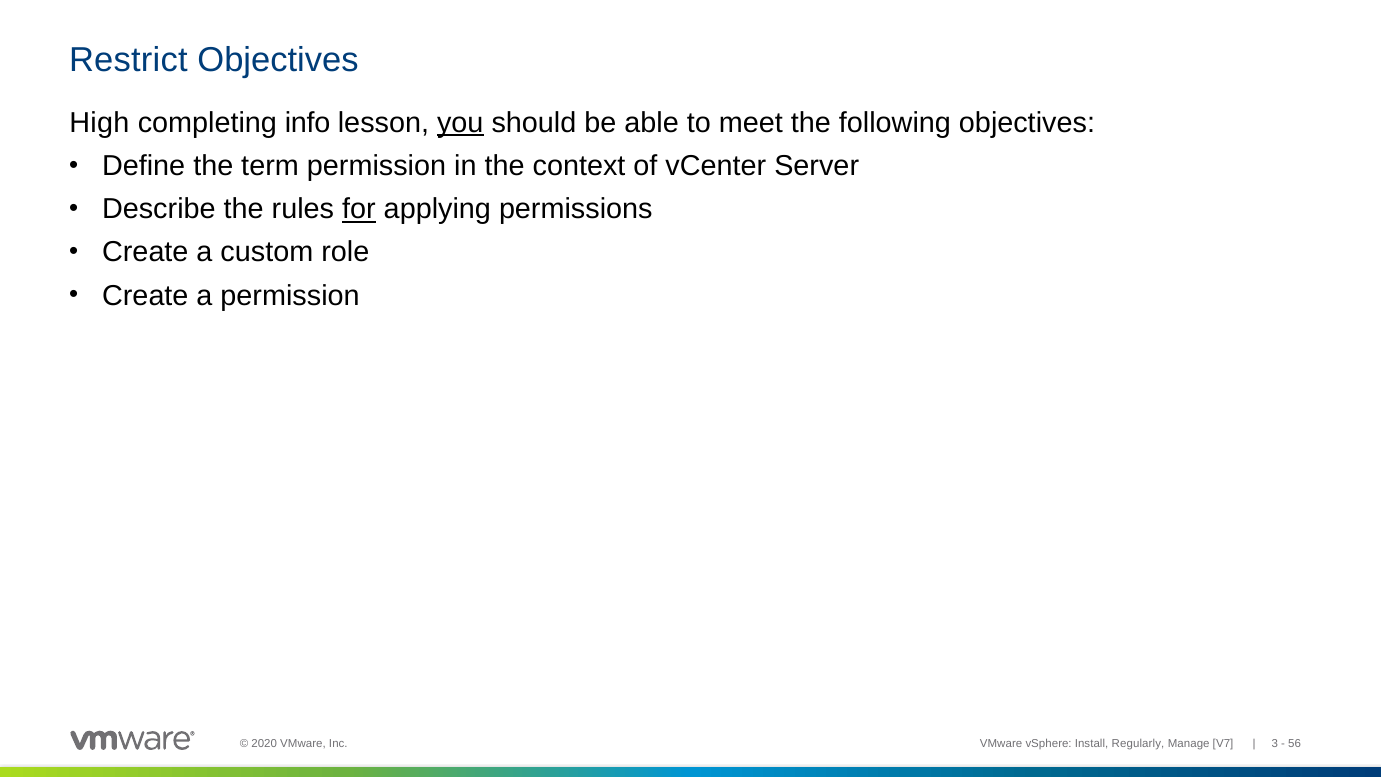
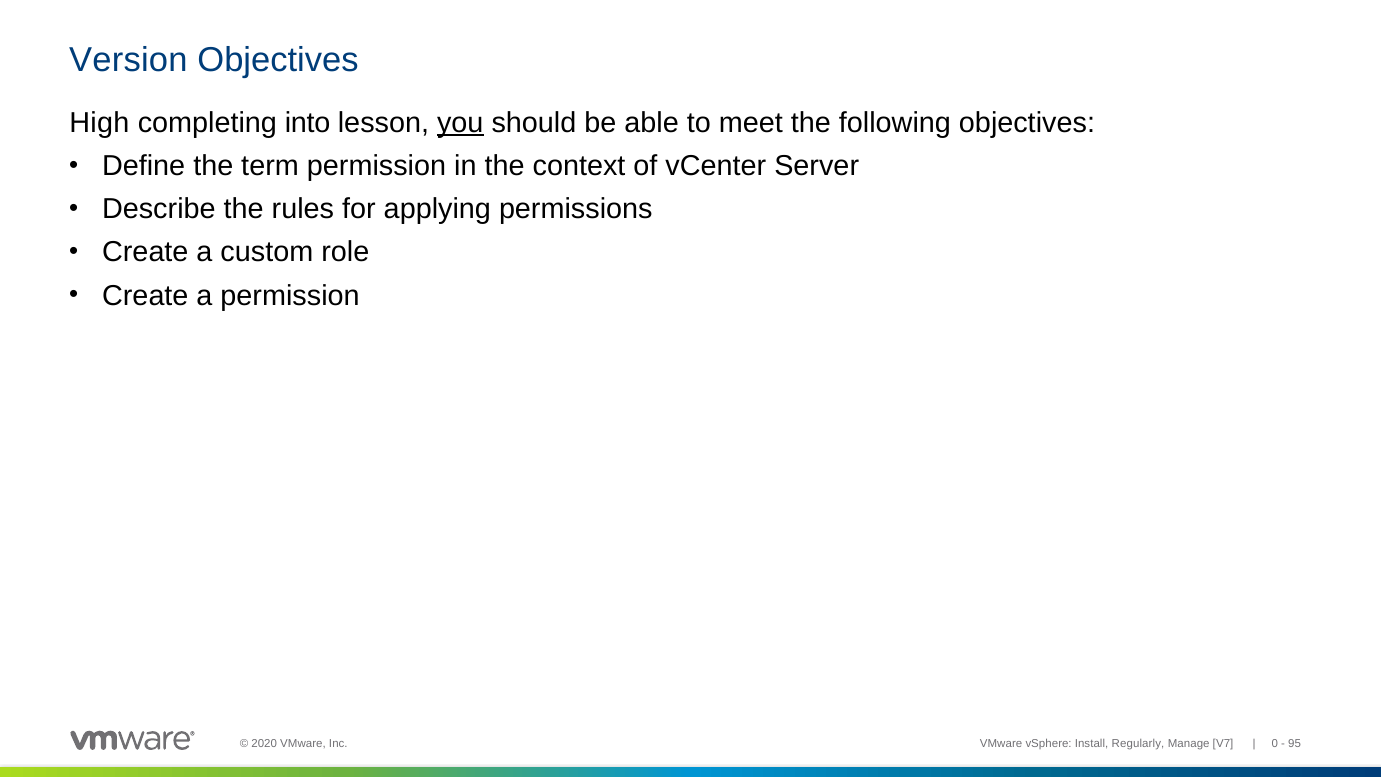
Restrict: Restrict -> Version
info: info -> into
for underline: present -> none
3: 3 -> 0
56: 56 -> 95
